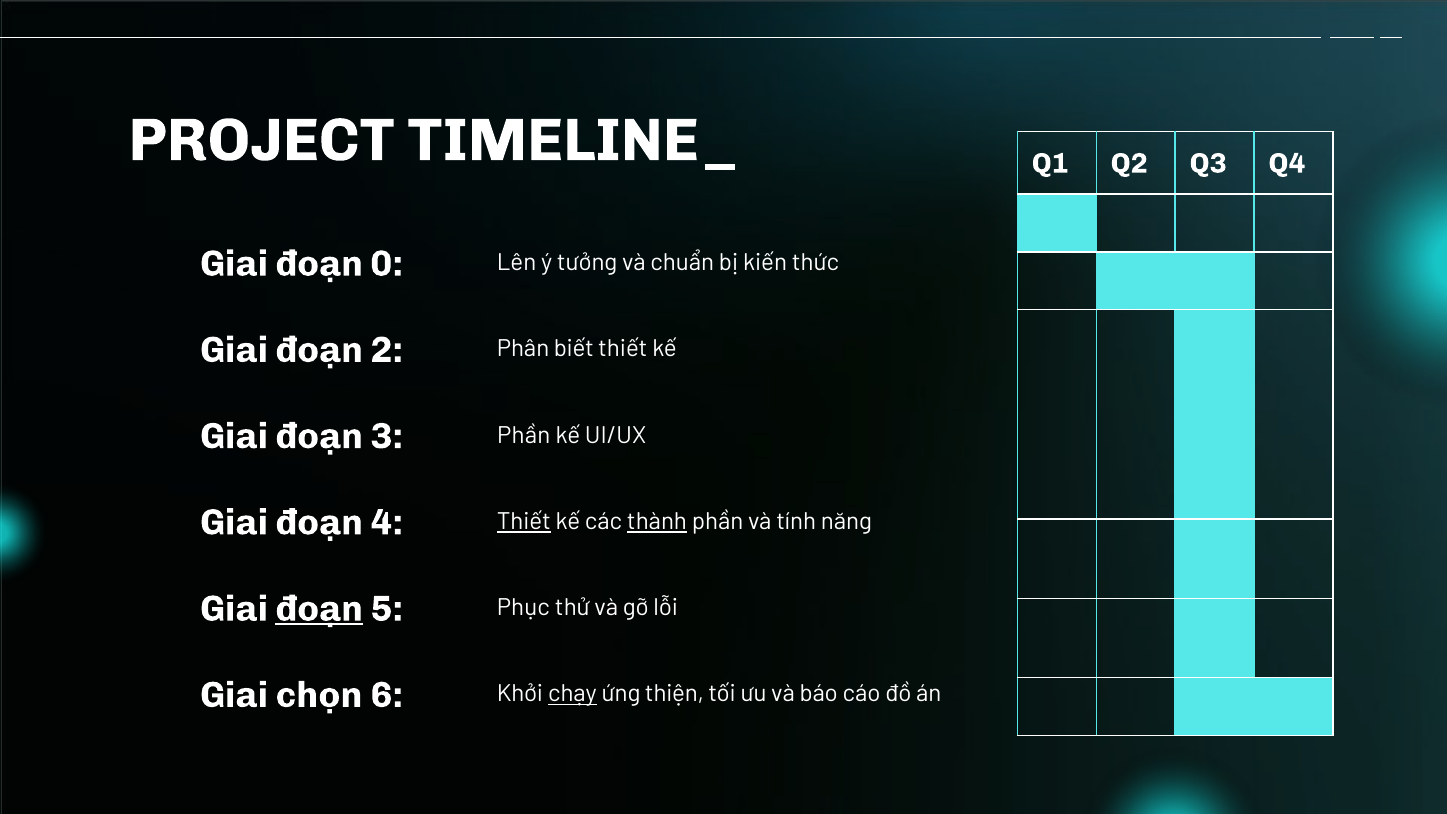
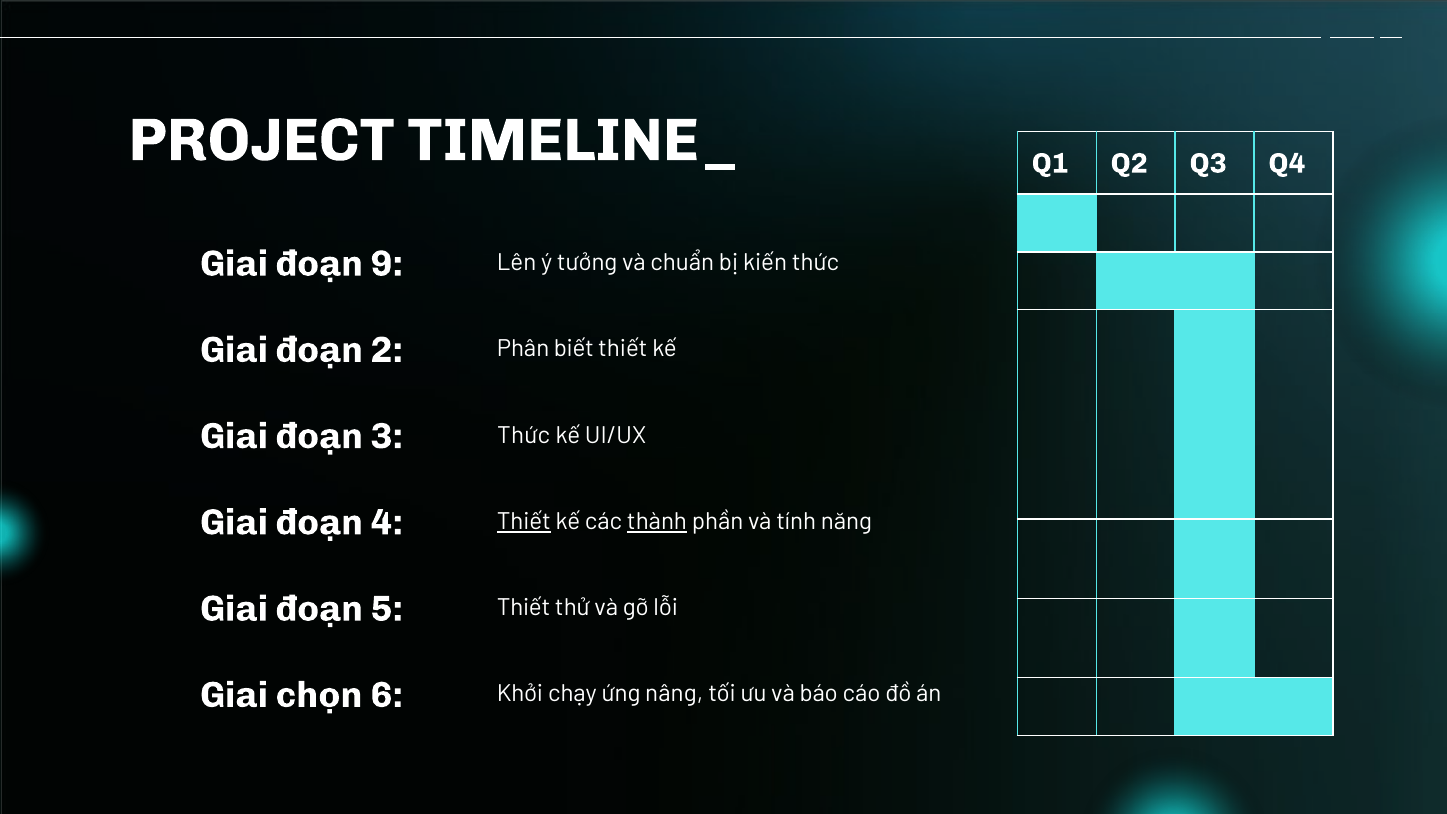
0: 0 -> 9
3 Phần: Phần -> Thức
đoạn at (319, 609) underline: present -> none
Phục at (523, 608): Phục -> Thiết
chạy underline: present -> none
thiện: thiện -> nâng
